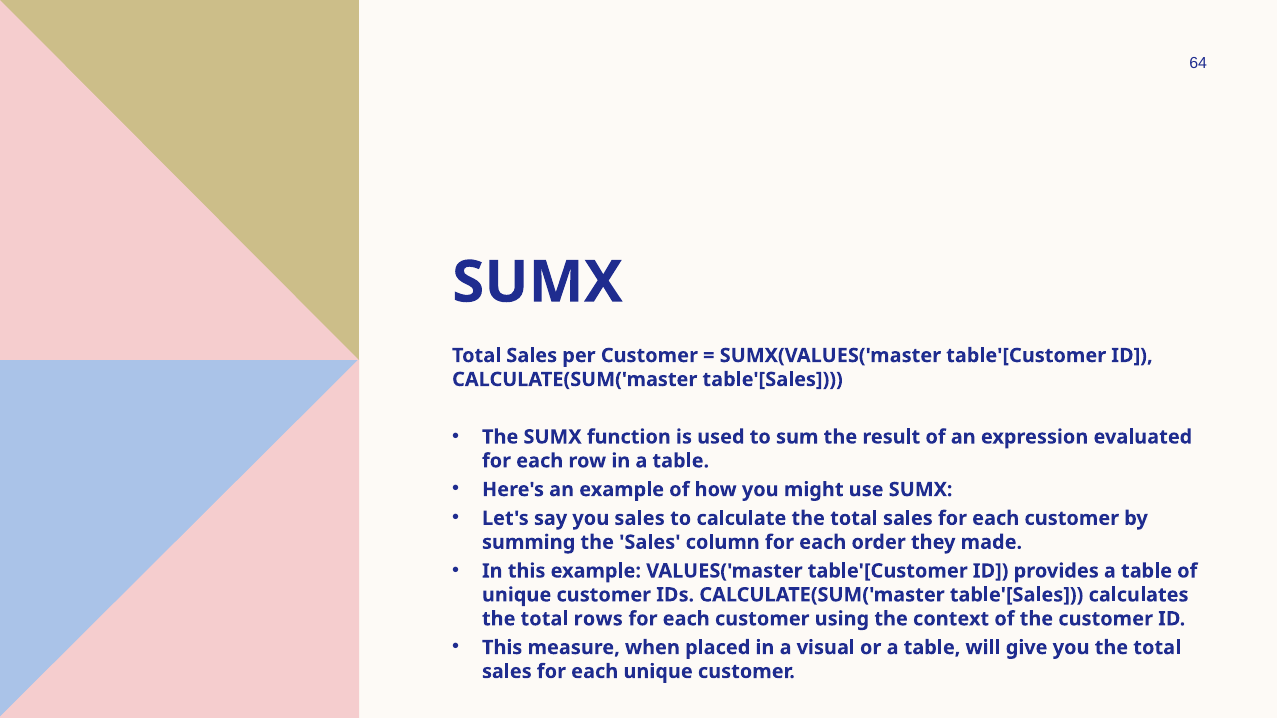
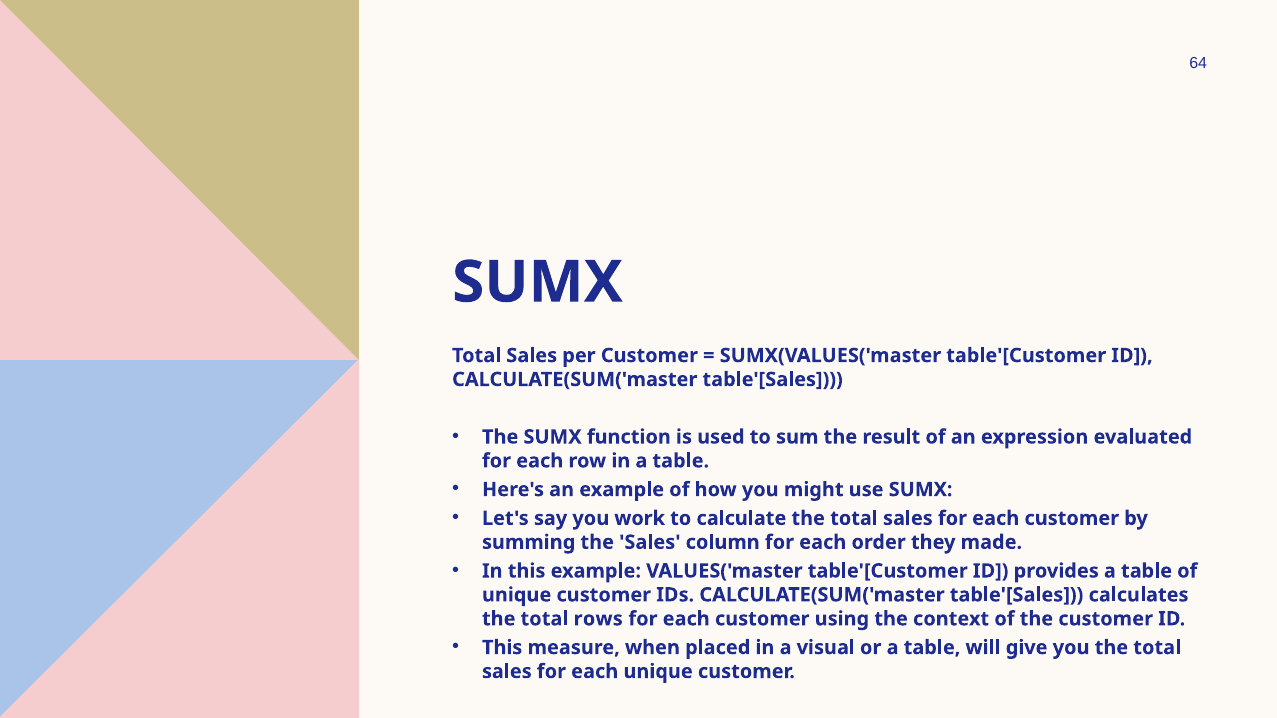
you sales: sales -> work
